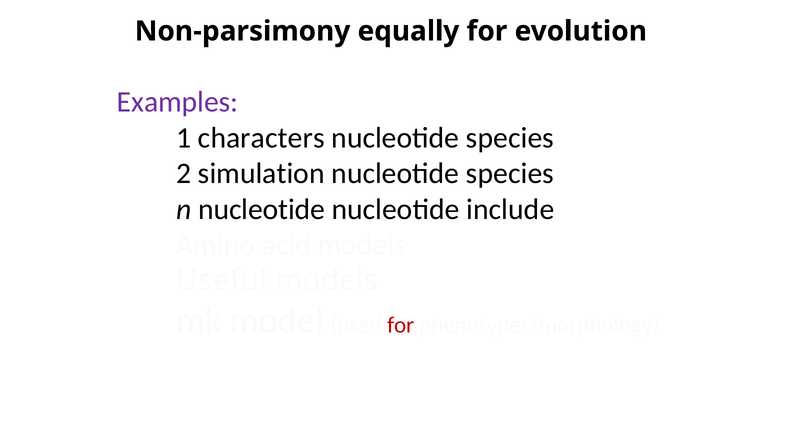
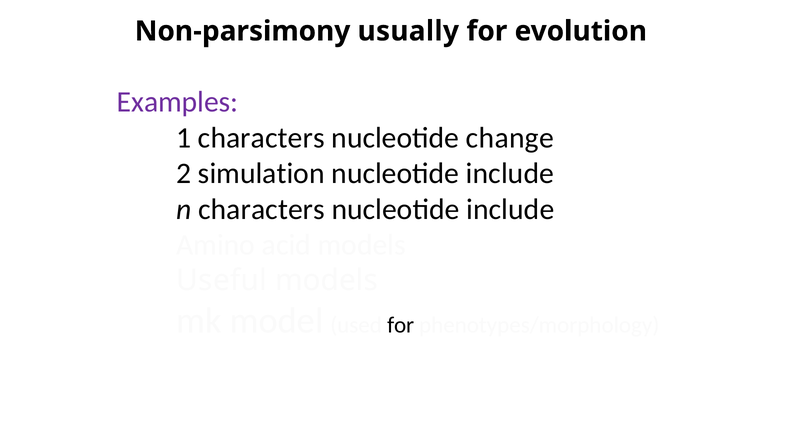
equally: equally -> usually
species at (510, 138): species -> change
species at (510, 173): species -> include
n nucleotide: nucleotide -> characters
for at (401, 325) colour: red -> black
